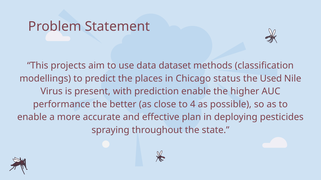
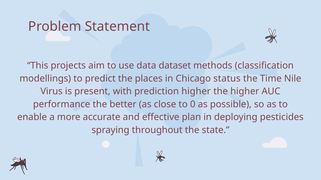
Used: Used -> Time
prediction enable: enable -> higher
4: 4 -> 0
